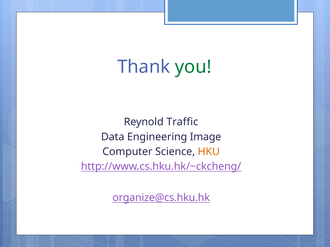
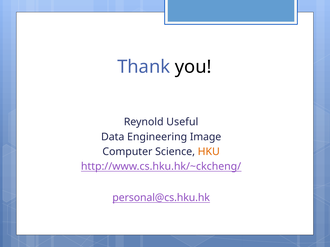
you colour: green -> black
Traffic: Traffic -> Useful
organize@cs.hku.hk: organize@cs.hku.hk -> personal@cs.hku.hk
